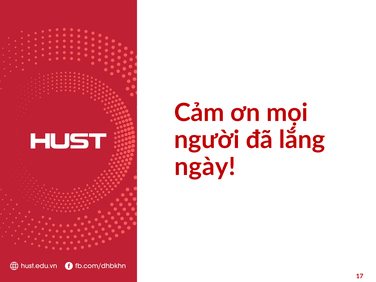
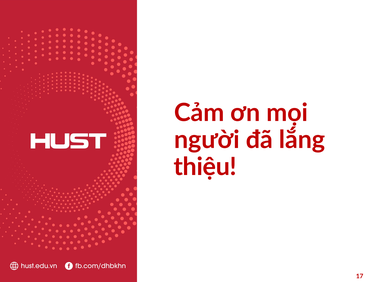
ngày: ngày -> thiệu
